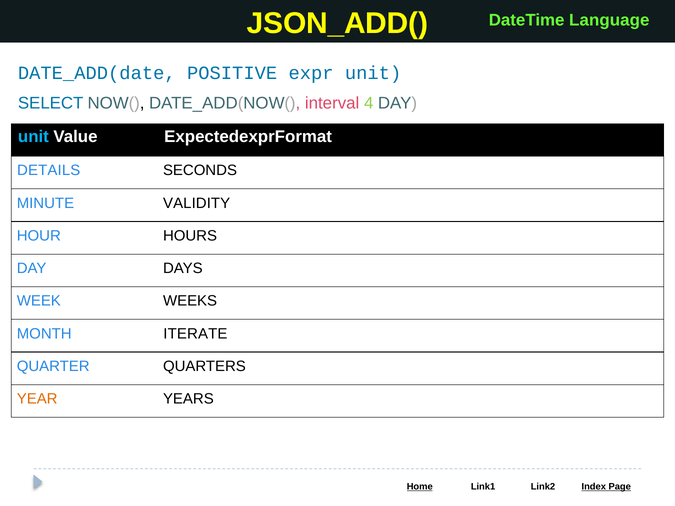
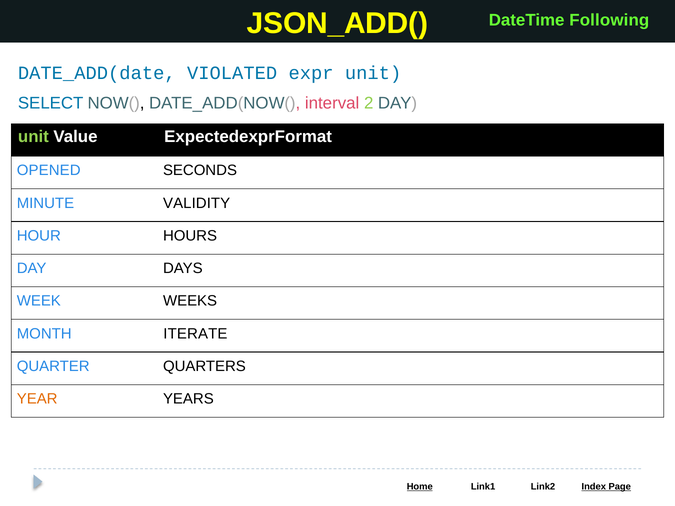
Language: Language -> Following
POSITIVE: POSITIVE -> VIOLATED
4: 4 -> 2
unit at (33, 137) colour: light blue -> light green
DETAILS: DETAILS -> OPENED
